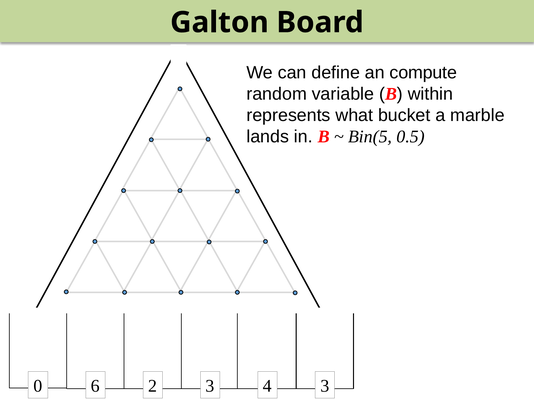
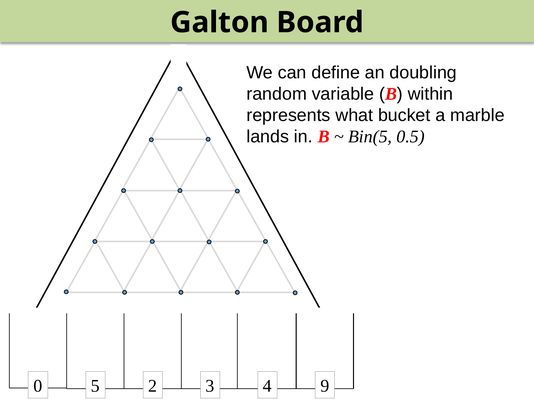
compute: compute -> doubling
6: 6 -> 5
4 3: 3 -> 9
